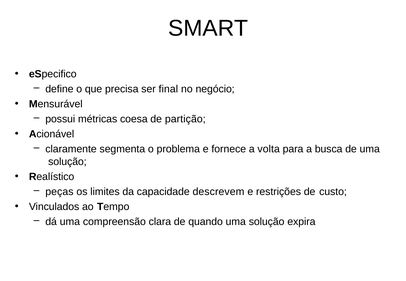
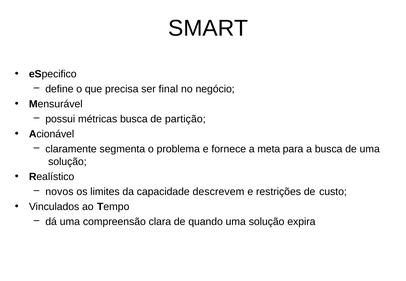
métricas coesa: coesa -> busca
volta: volta -> meta
peças: peças -> novos
